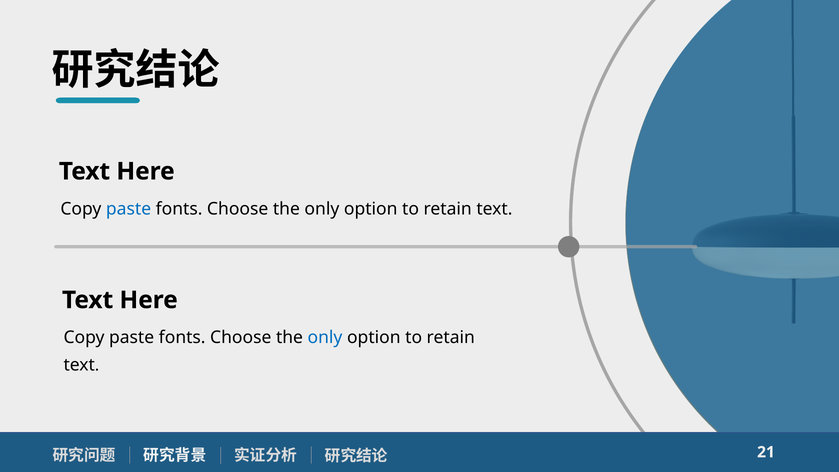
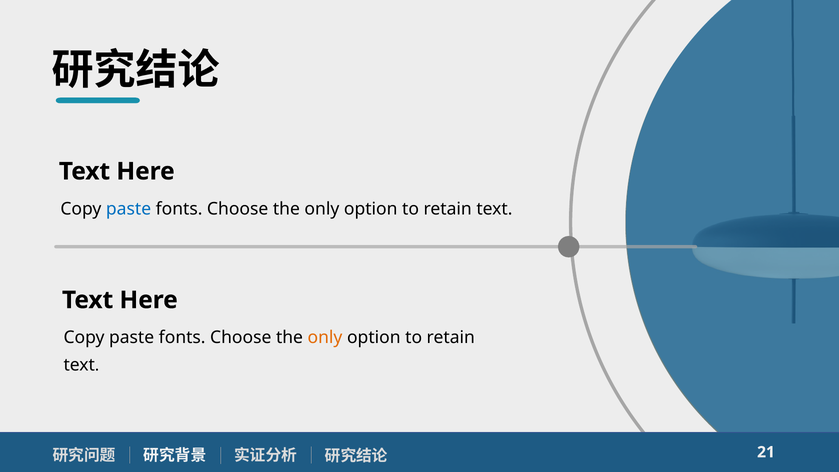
only at (325, 337) colour: blue -> orange
